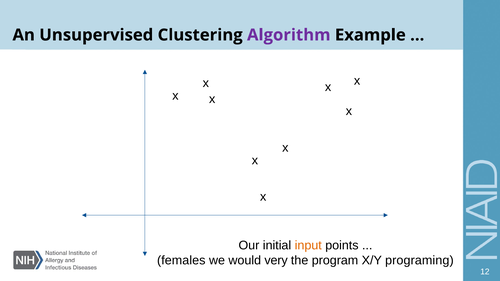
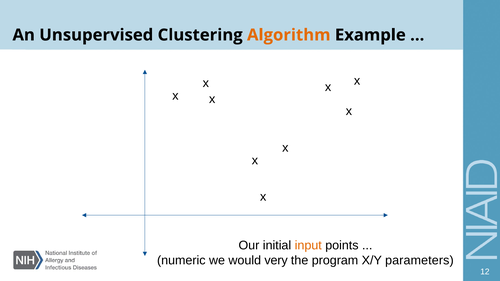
Algorithm colour: purple -> orange
females: females -> numeric
programing: programing -> parameters
